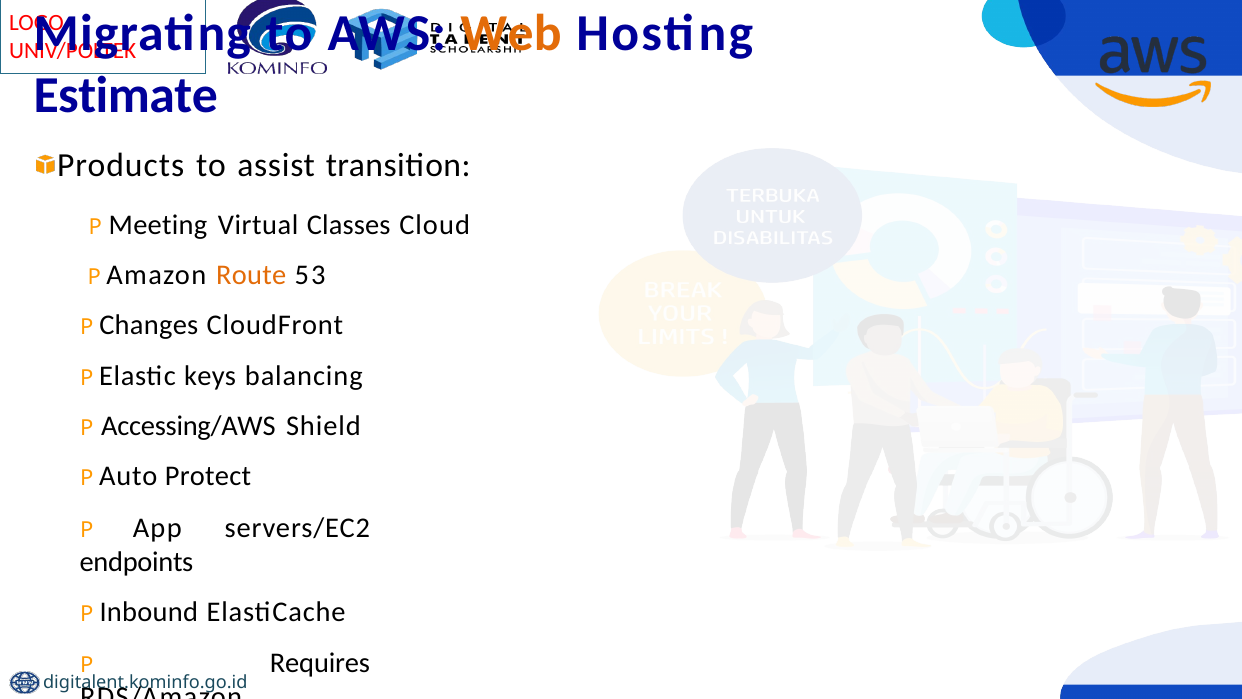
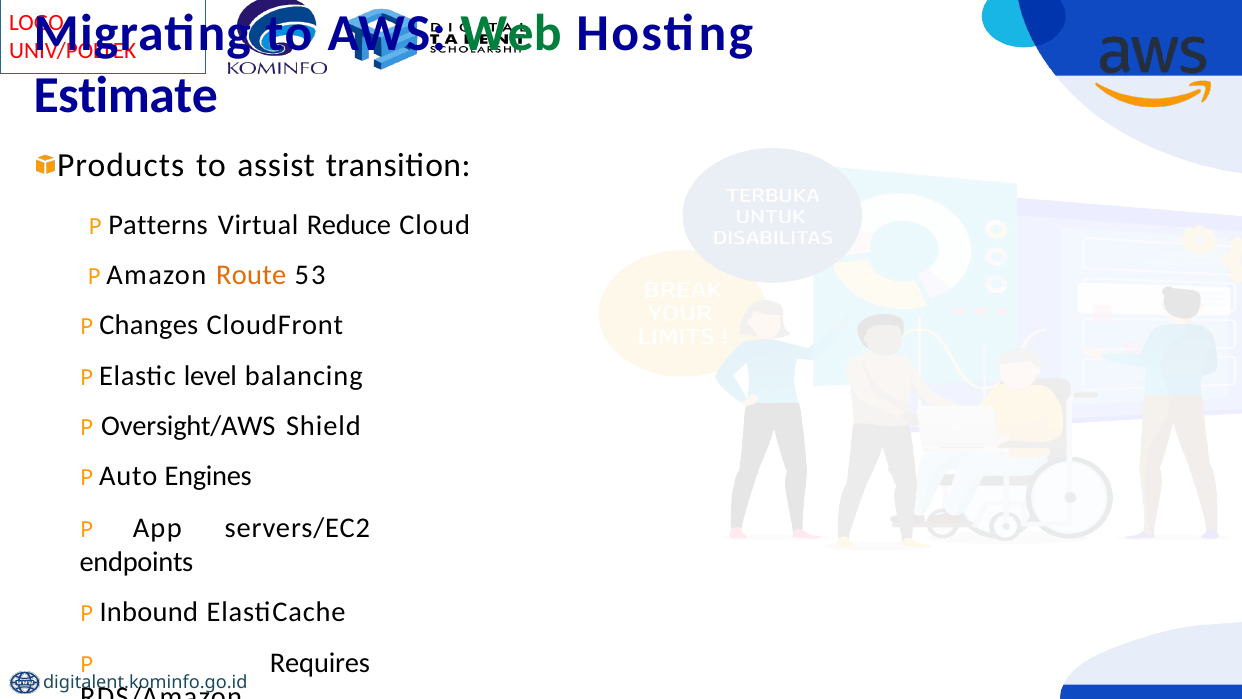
Web colour: orange -> green
Meeting: Meeting -> Patterns
Classes: Classes -> Reduce
keys: keys -> level
Accessing/AWS: Accessing/AWS -> Oversight/AWS
Protect: Protect -> Engines
